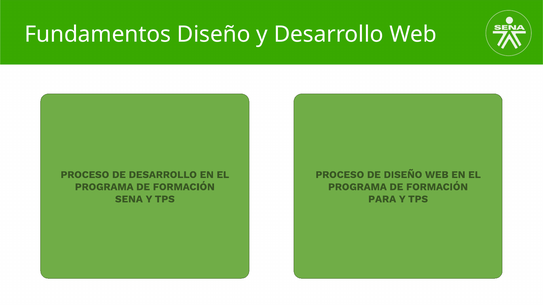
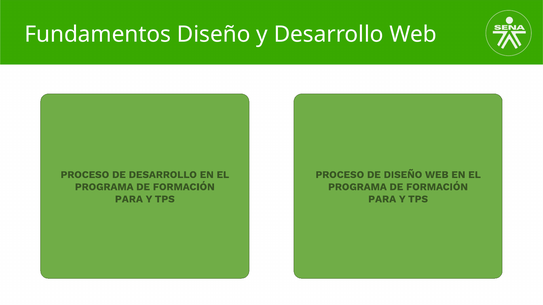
SENA at (129, 199): SENA -> PARA
